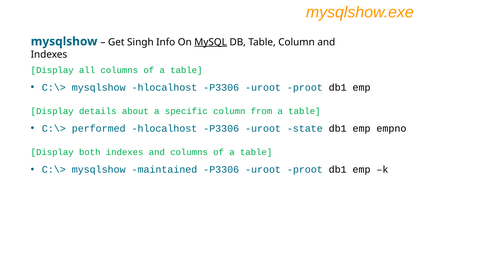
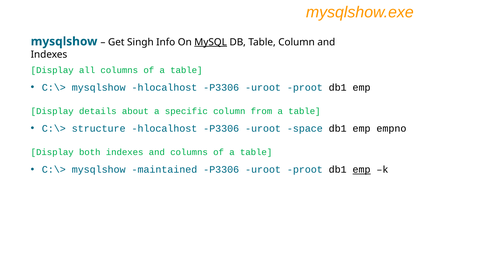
performed: performed -> structure
state: state -> space
emp at (362, 170) underline: none -> present
